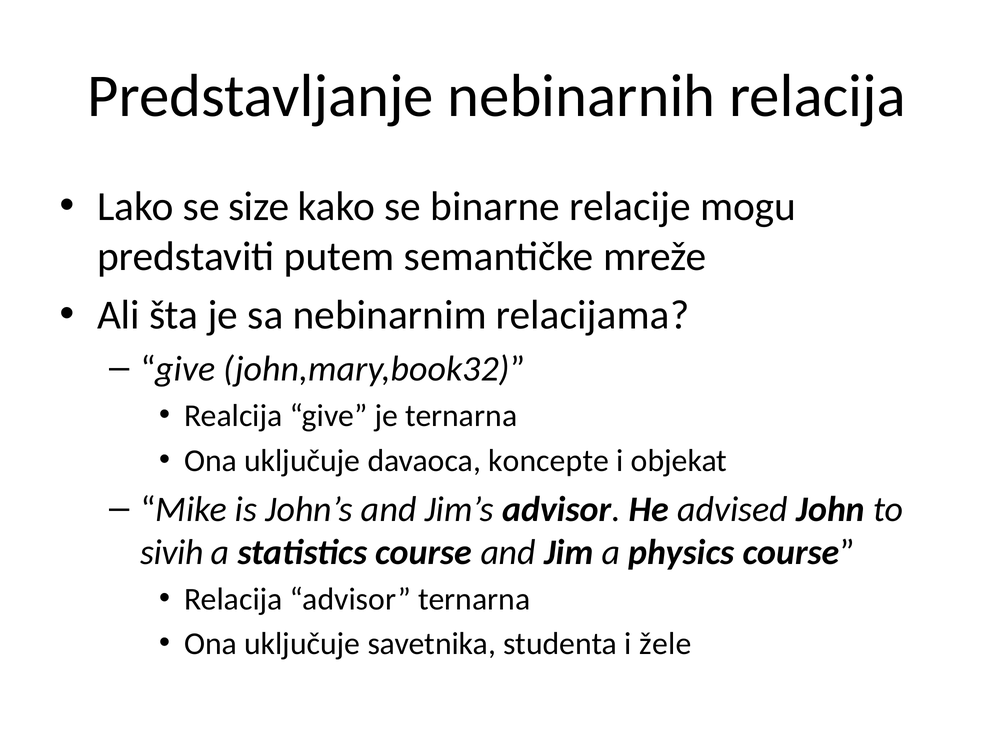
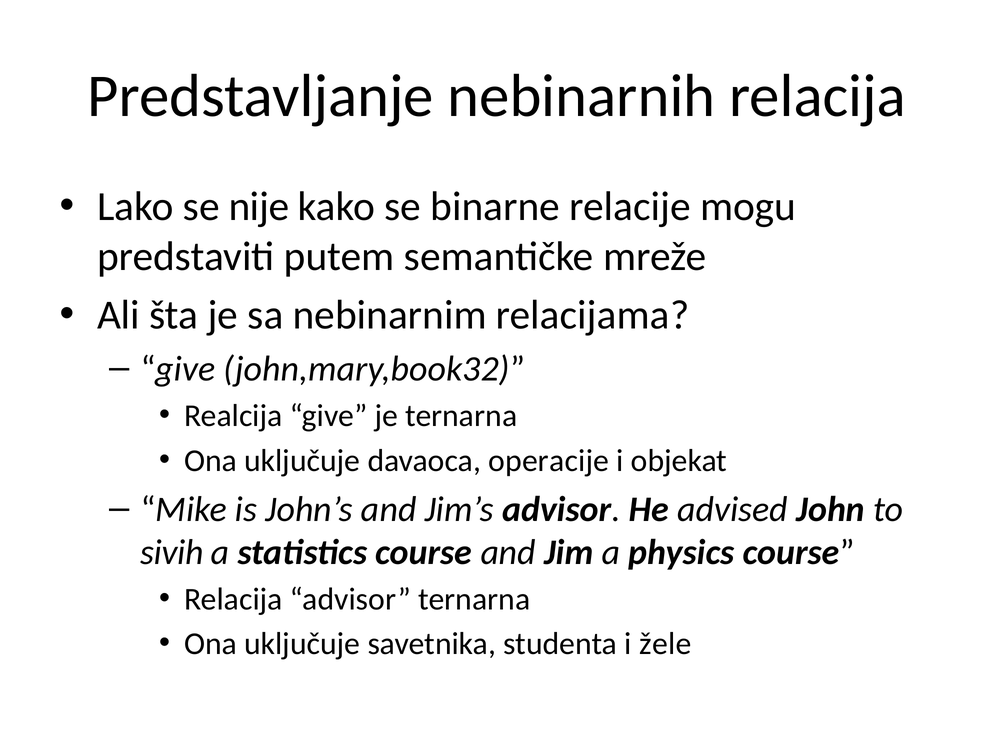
size: size -> nije
koncepte: koncepte -> operacije
